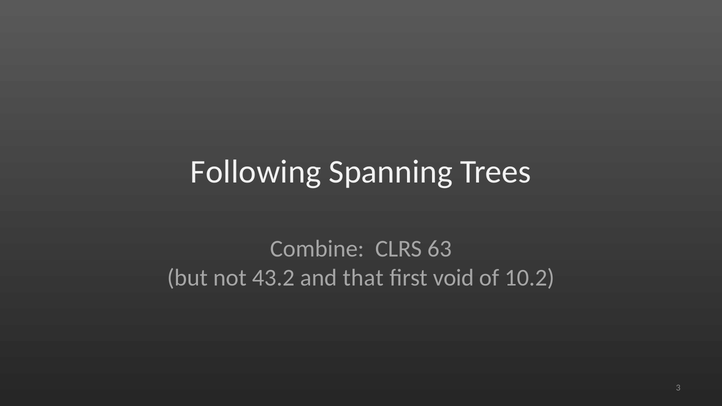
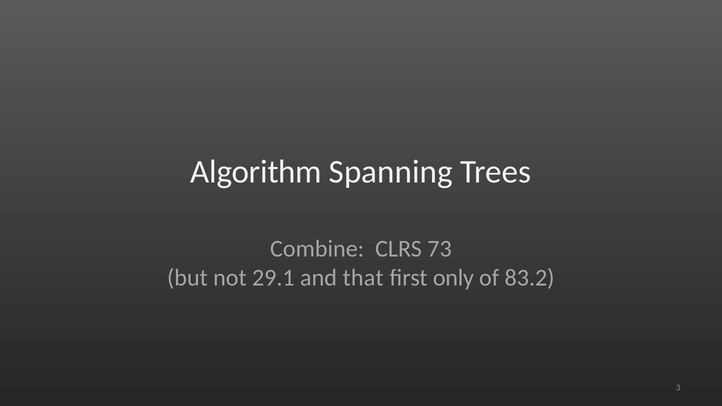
Following: Following -> Algorithm
63: 63 -> 73
43.2: 43.2 -> 29.1
void: void -> only
10.2: 10.2 -> 83.2
